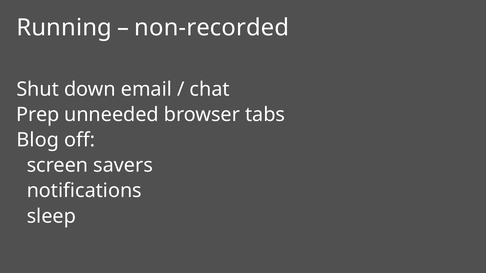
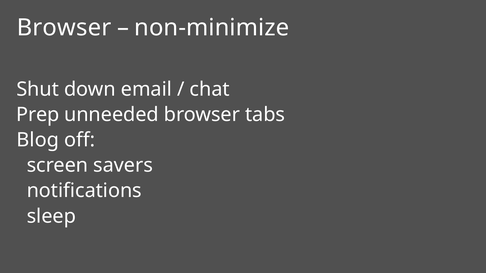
Running at (64, 28): Running -> Browser
non-recorded: non-recorded -> non-minimize
